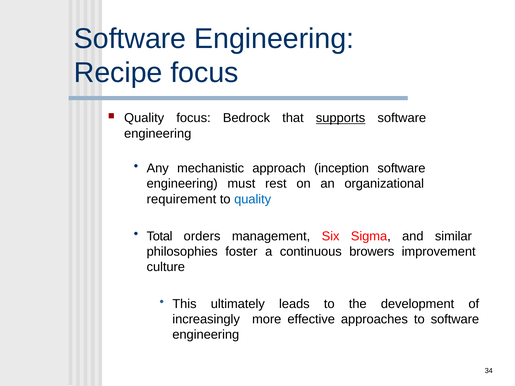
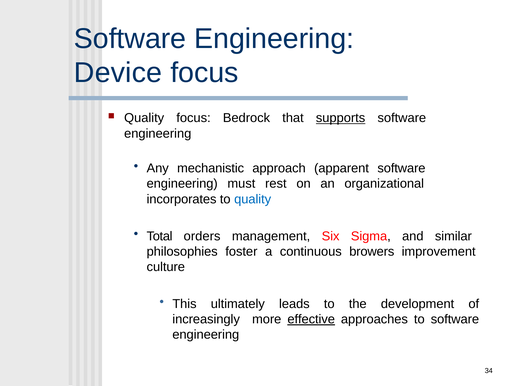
Recipe: Recipe -> Device
inception: inception -> apparent
requirement: requirement -> incorporates
effective underline: none -> present
